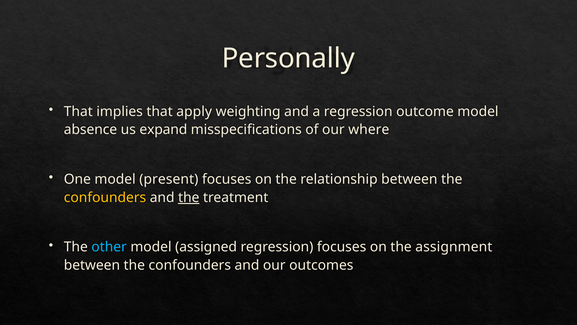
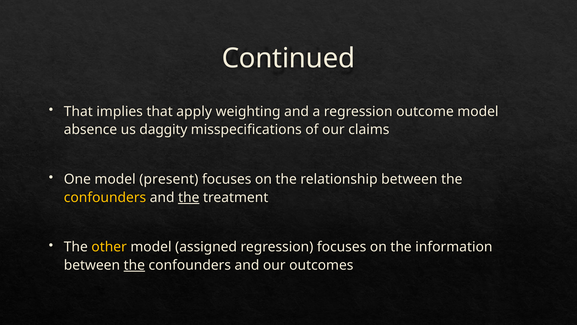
Personally: Personally -> Continued
expand: expand -> daggity
where: where -> claims
other colour: light blue -> yellow
assignment: assignment -> information
the at (134, 265) underline: none -> present
